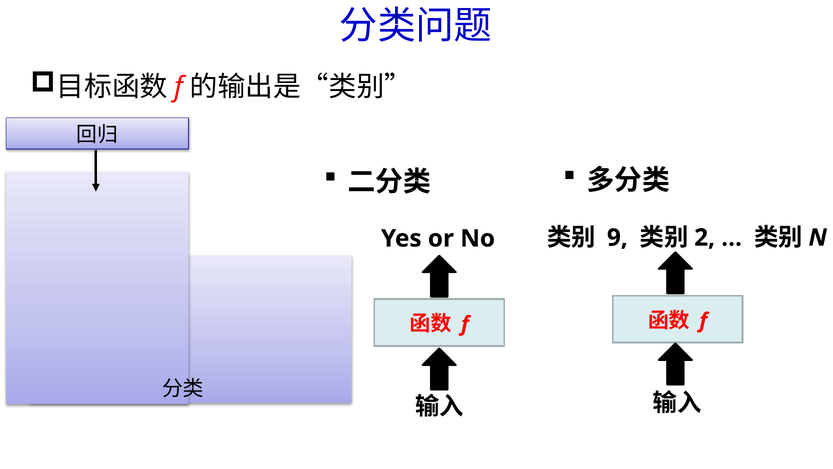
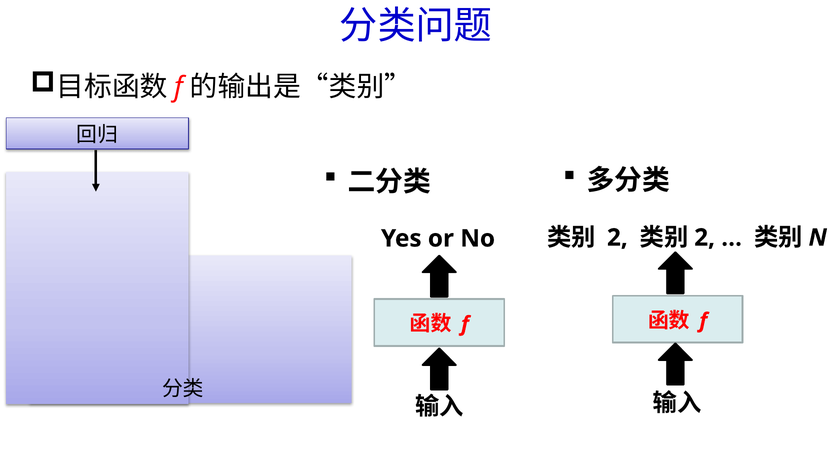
9 at (617, 237): 9 -> 2
